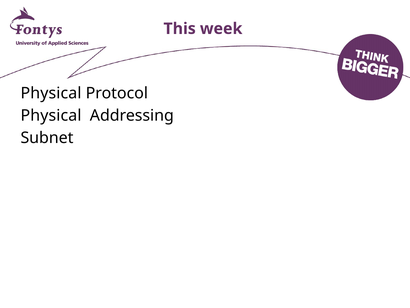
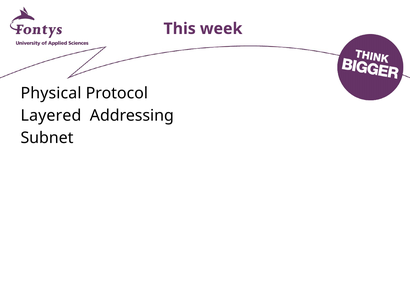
Physical at (51, 115): Physical -> Layered
